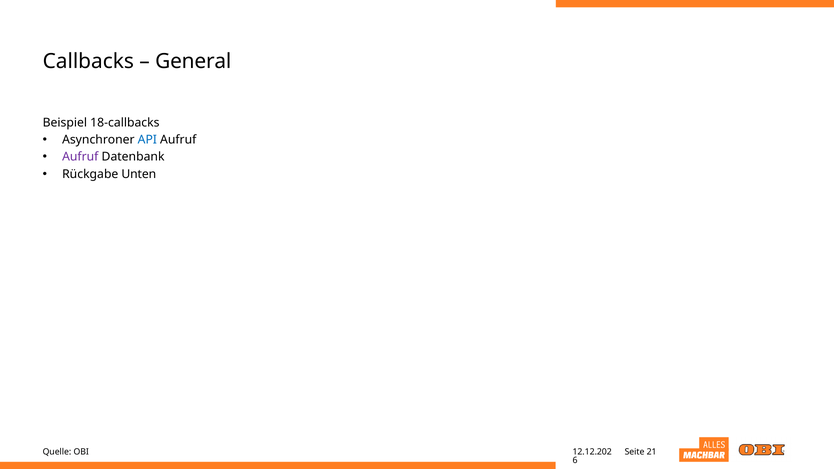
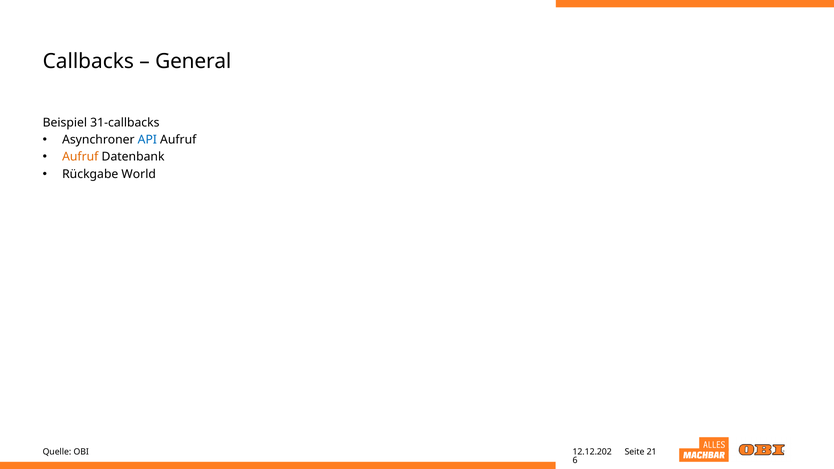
18-callbacks: 18-callbacks -> 31-callbacks
Aufruf at (80, 157) colour: purple -> orange
Unten: Unten -> World
